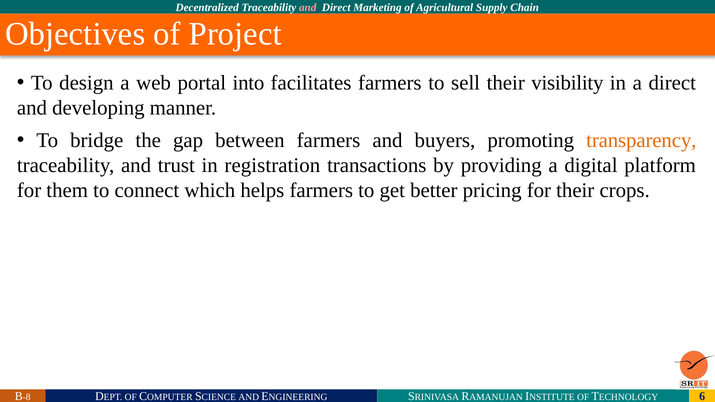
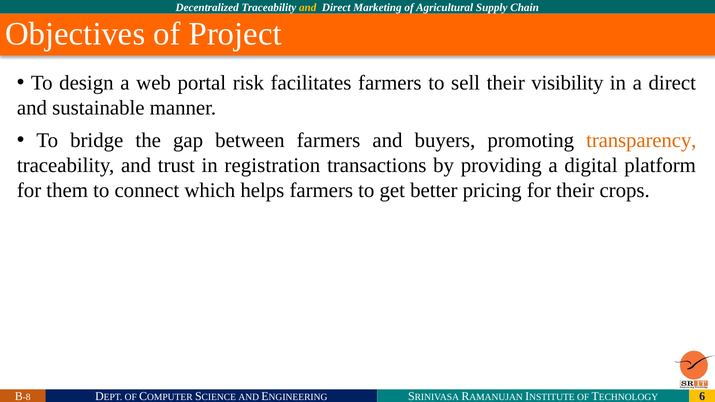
and at (308, 8) colour: pink -> yellow
into: into -> risk
developing: developing -> sustainable
